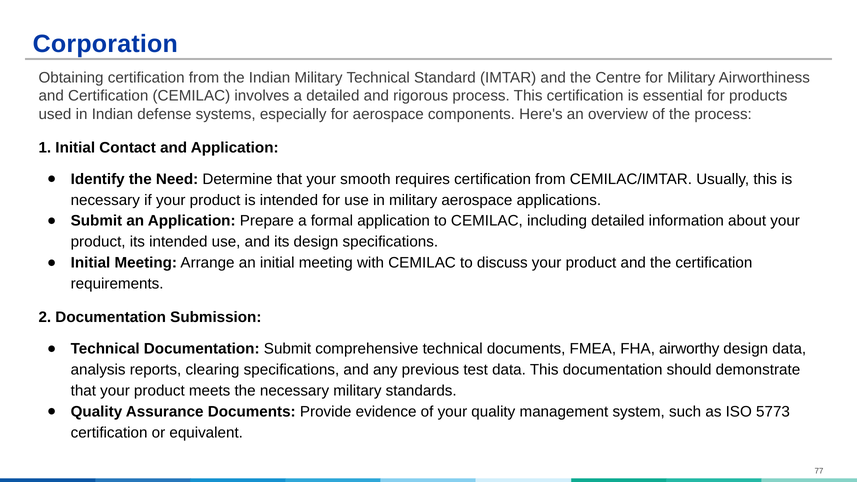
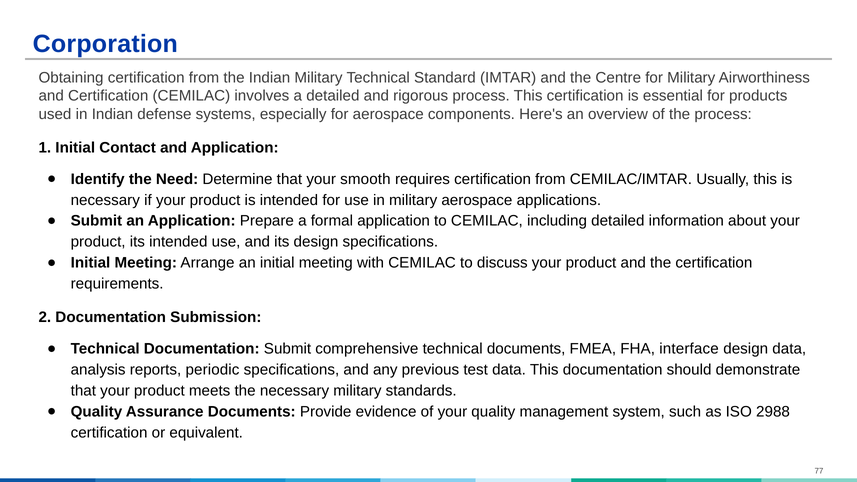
airworthy: airworthy -> interface
clearing: clearing -> periodic
5773: 5773 -> 2988
